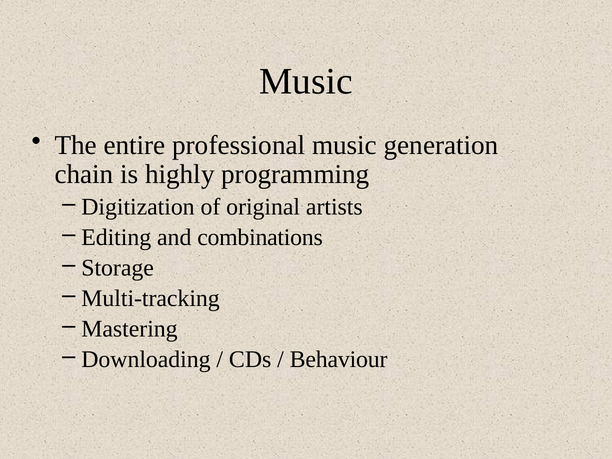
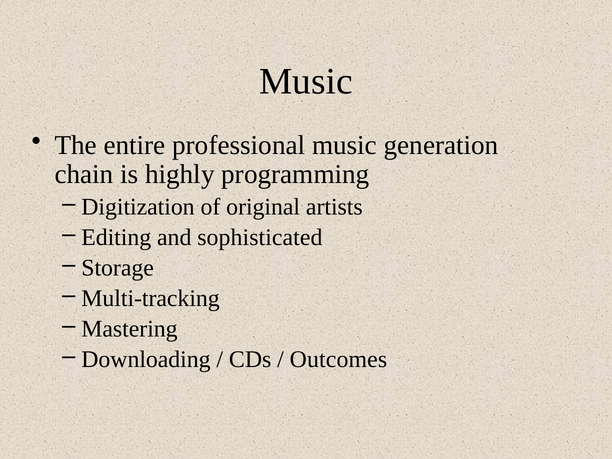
combinations: combinations -> sophisticated
Behaviour: Behaviour -> Outcomes
